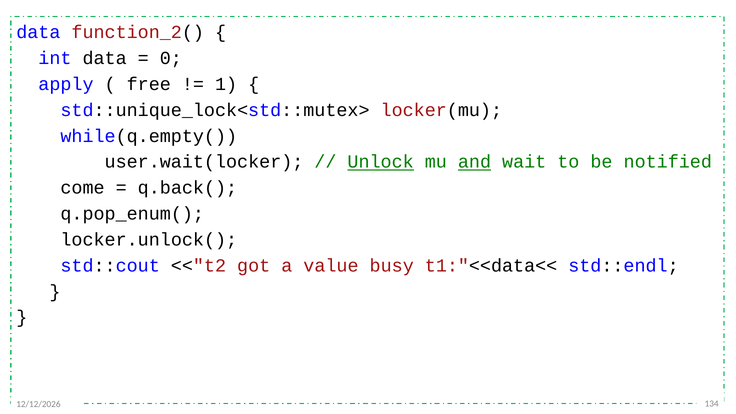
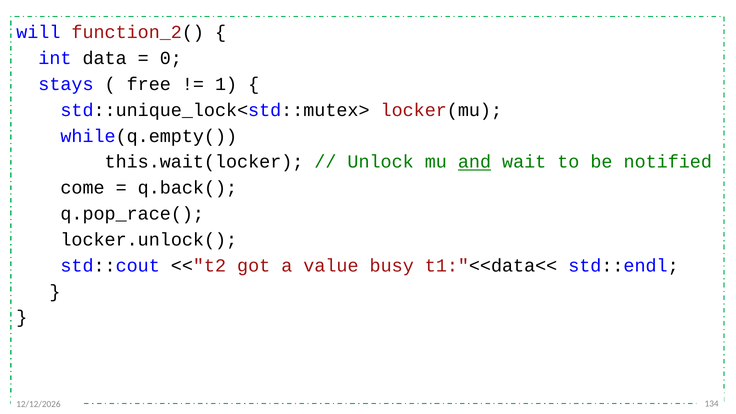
data at (38, 32): data -> will
apply: apply -> stays
user.wait(locker: user.wait(locker -> this.wait(locker
Unlock underline: present -> none
q.pop_enum(: q.pop_enum( -> q.pop_race(
